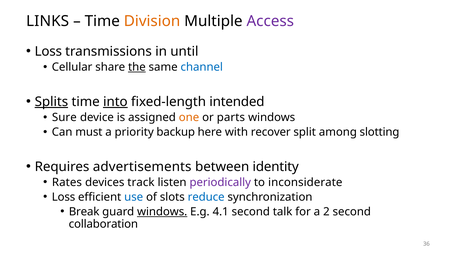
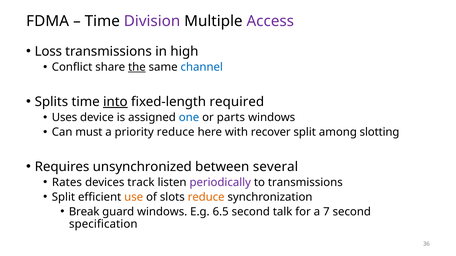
LINKS: LINKS -> FDMA
Division colour: orange -> purple
until: until -> high
Cellular: Cellular -> Conflict
Splits underline: present -> none
intended: intended -> required
Sure: Sure -> Uses
one colour: orange -> blue
priority backup: backup -> reduce
advertisements: advertisements -> unsynchronized
identity: identity -> several
to inconsiderate: inconsiderate -> transmissions
Loss at (64, 197): Loss -> Split
use colour: blue -> orange
reduce at (206, 197) colour: blue -> orange
windows at (162, 212) underline: present -> none
4.1: 4.1 -> 6.5
2: 2 -> 7
collaboration: collaboration -> specification
